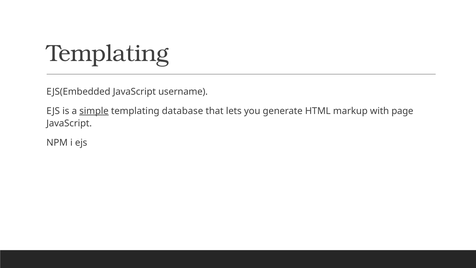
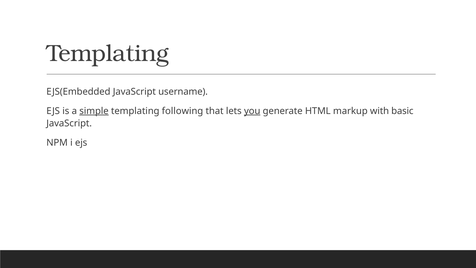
database: database -> following
you underline: none -> present
page: page -> basic
